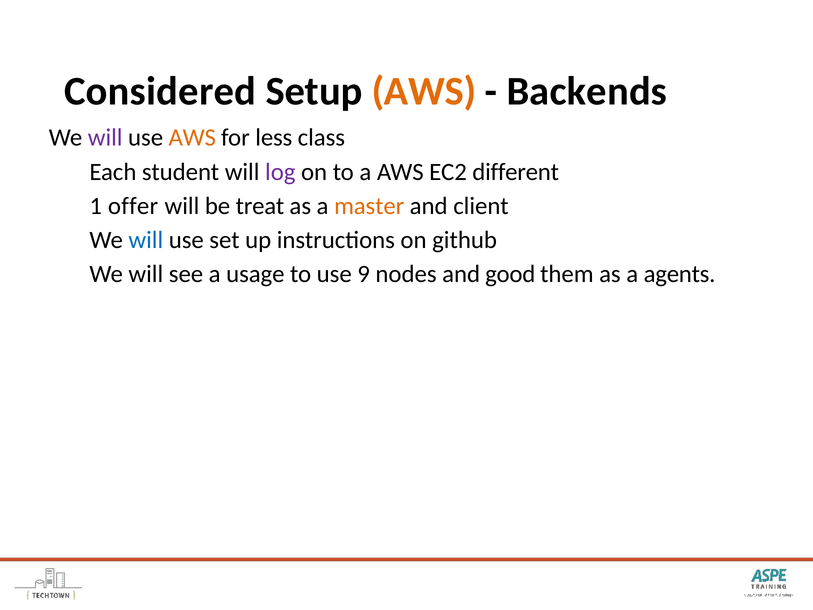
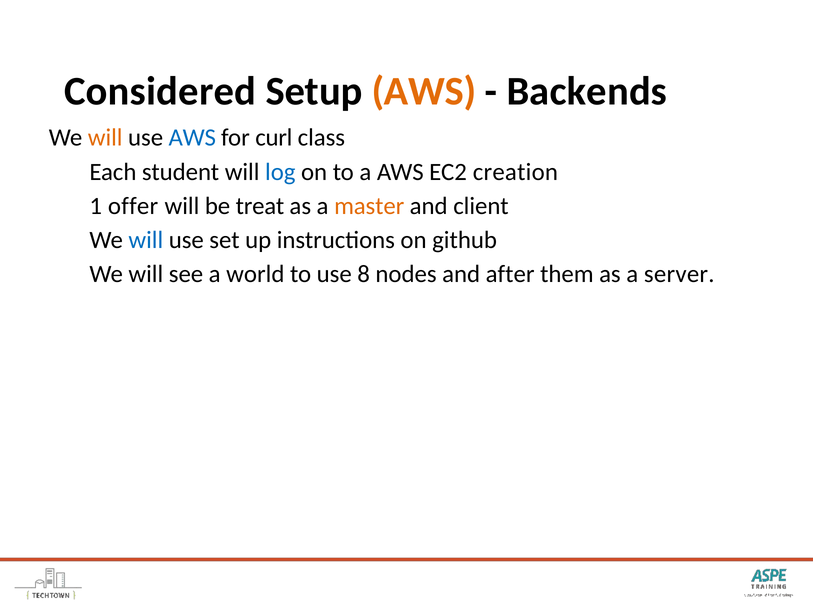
will at (105, 138) colour: purple -> orange
AWS at (192, 138) colour: orange -> blue
less: less -> curl
log colour: purple -> blue
different: different -> creation
usage: usage -> world
9: 9 -> 8
good: good -> after
agents: agents -> server
